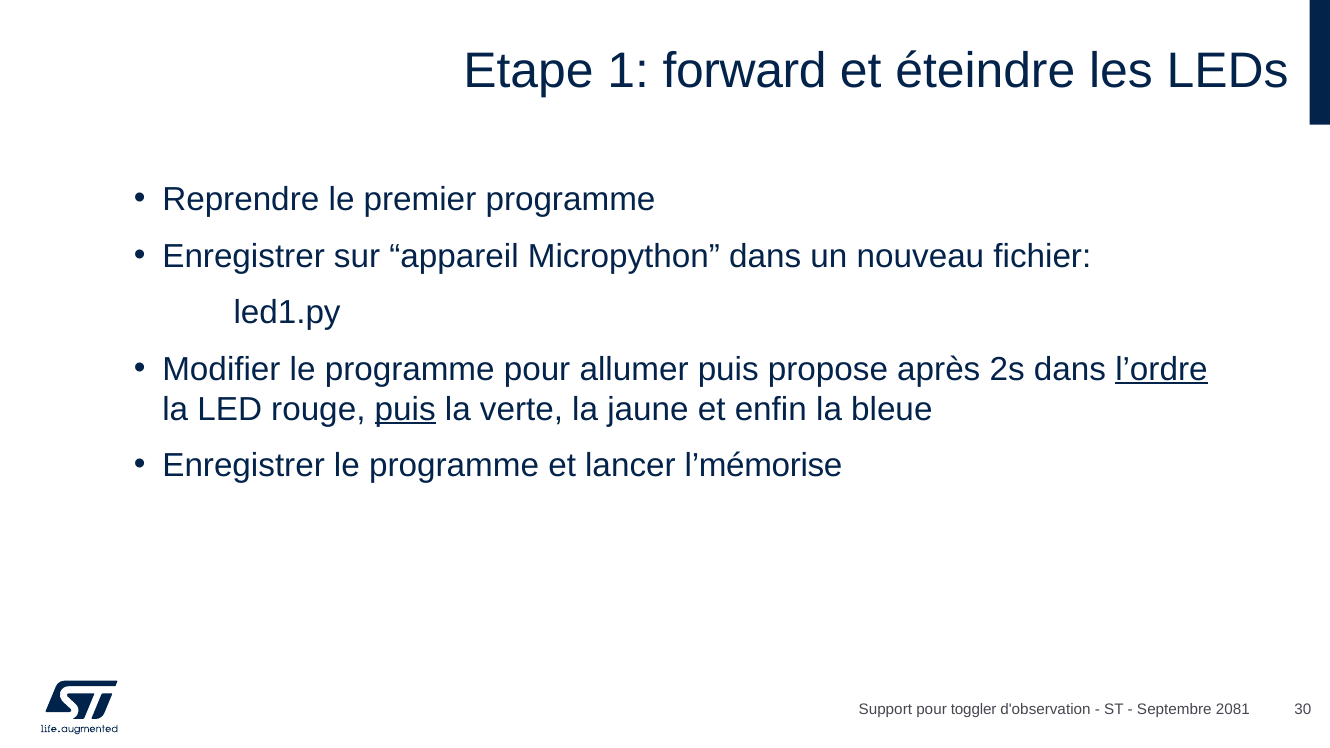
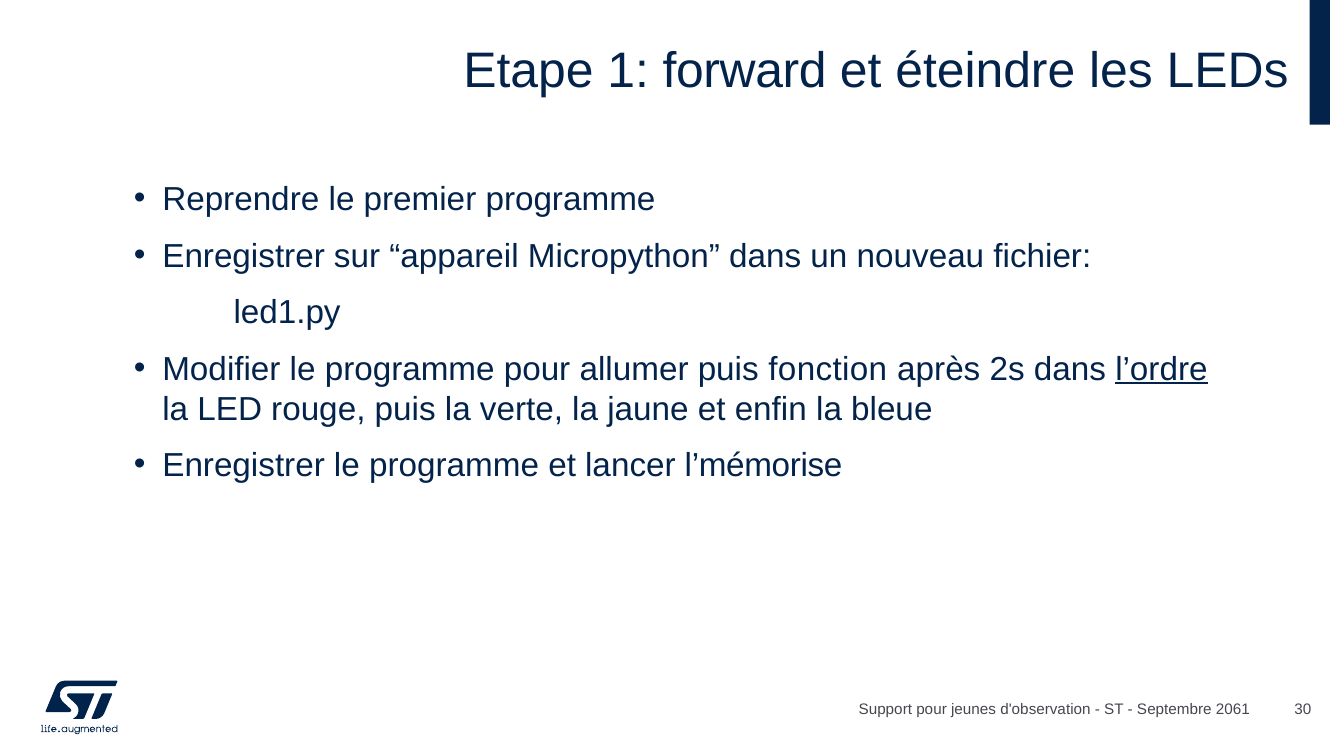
propose: propose -> fonction
puis at (405, 409) underline: present -> none
toggler: toggler -> jeunes
2081: 2081 -> 2061
